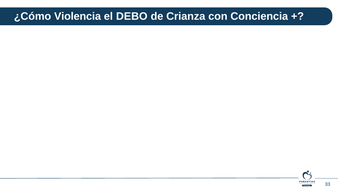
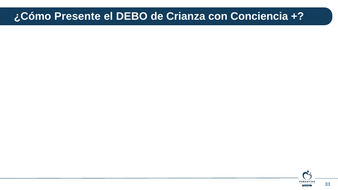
Violencia: Violencia -> Presente
